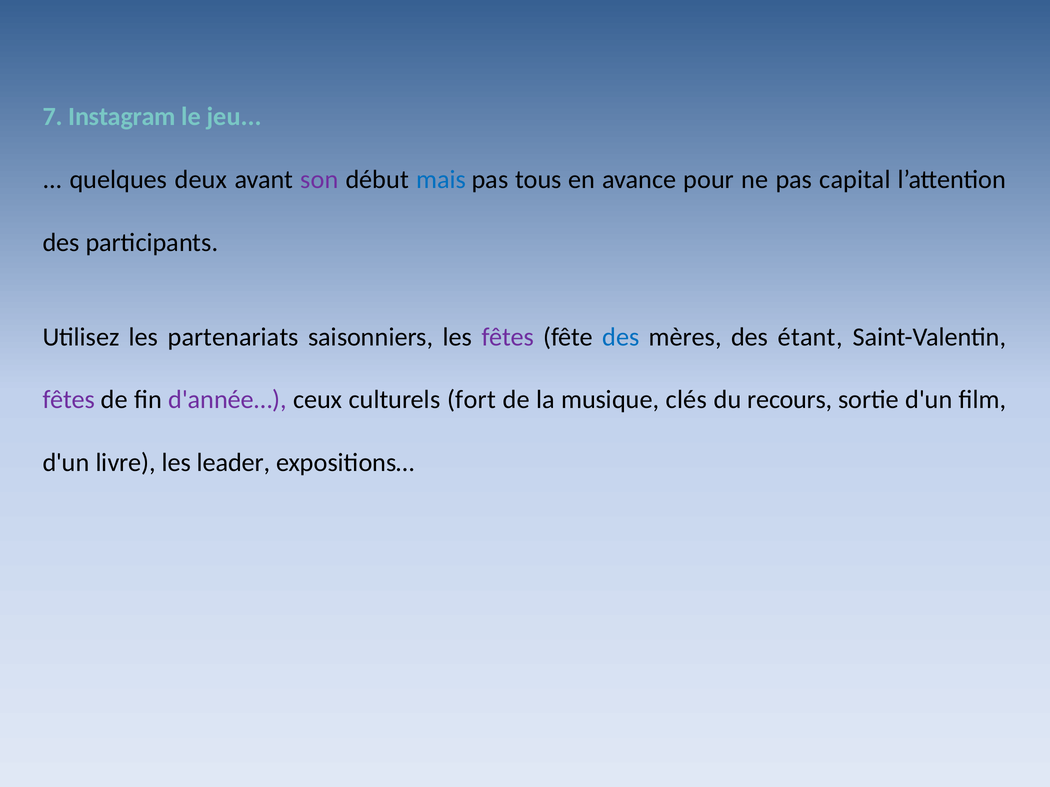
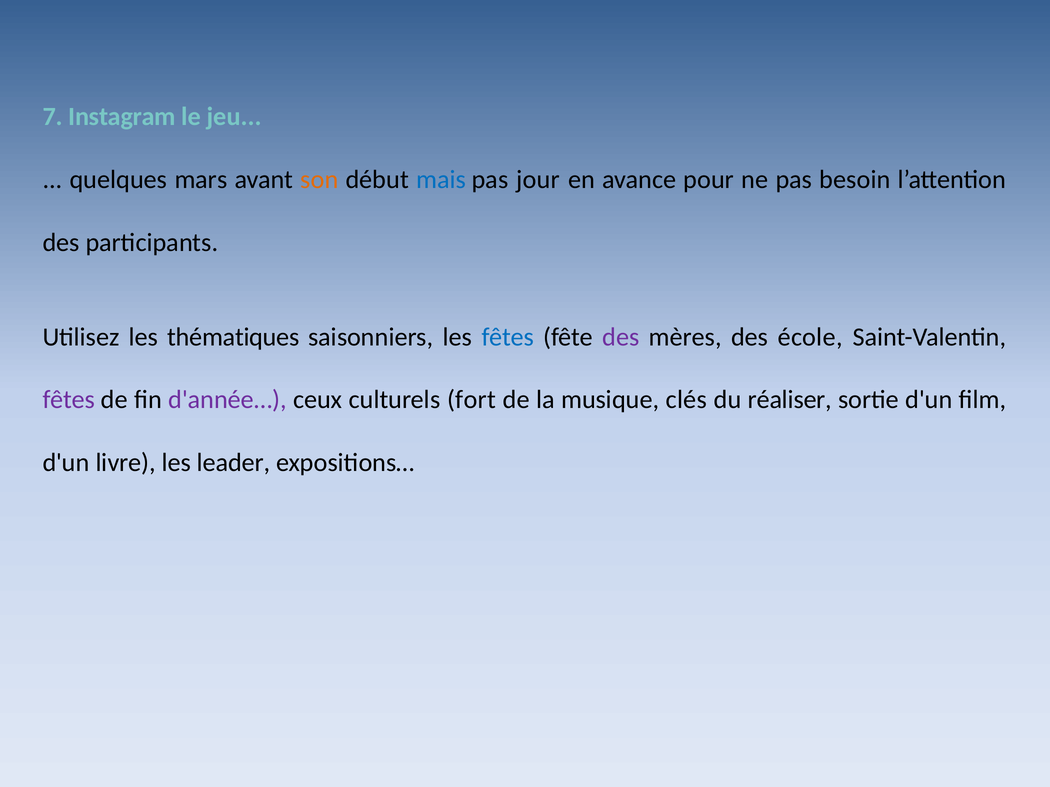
deux: deux -> mars
son colour: purple -> orange
tous: tous -> jour
capital: capital -> besoin
partenariats: partenariats -> thématiques
fêtes at (508, 337) colour: purple -> blue
des at (621, 337) colour: blue -> purple
étant: étant -> école
recours: recours -> réaliser
